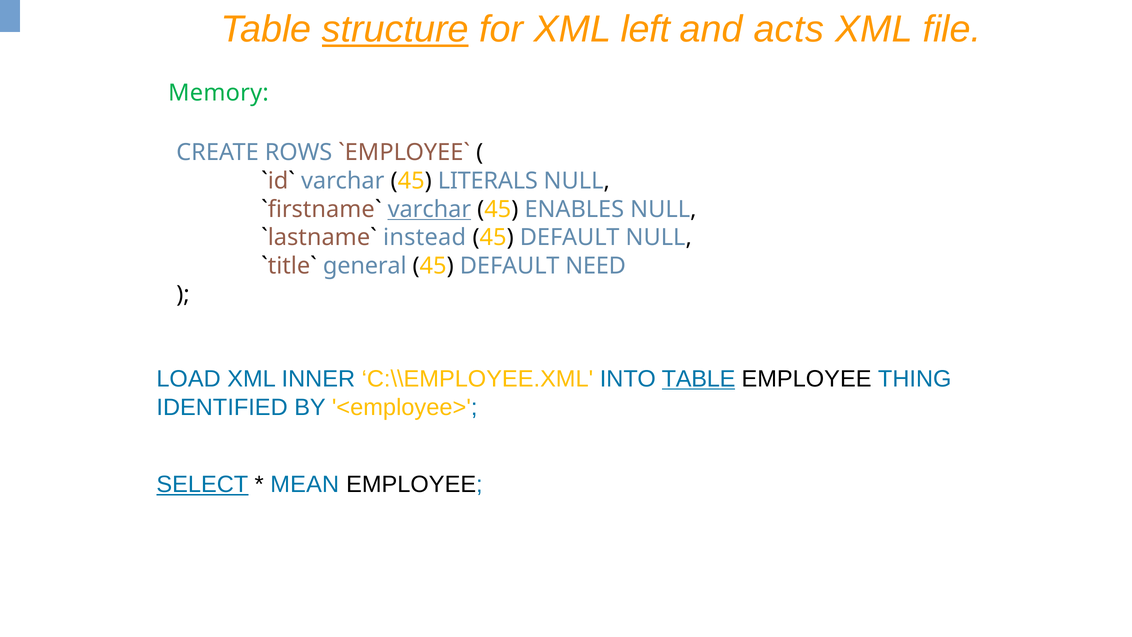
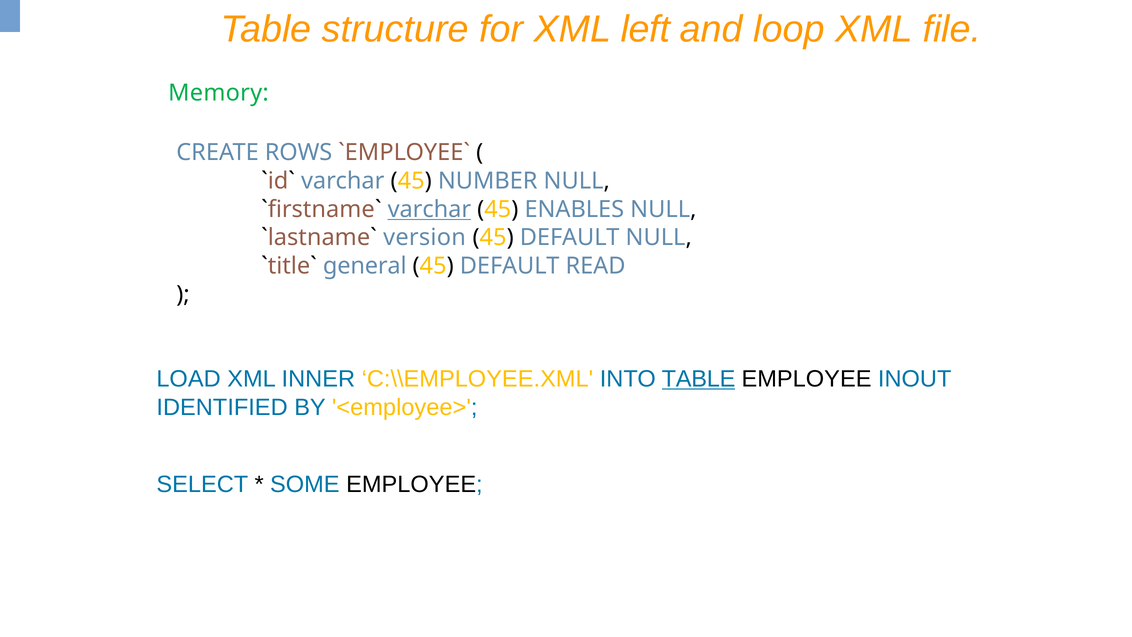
structure underline: present -> none
acts: acts -> loop
LITERALS: LITERALS -> NUMBER
instead: instead -> version
NEED: NEED -> READ
THING: THING -> INOUT
SELECT underline: present -> none
MEAN: MEAN -> SOME
